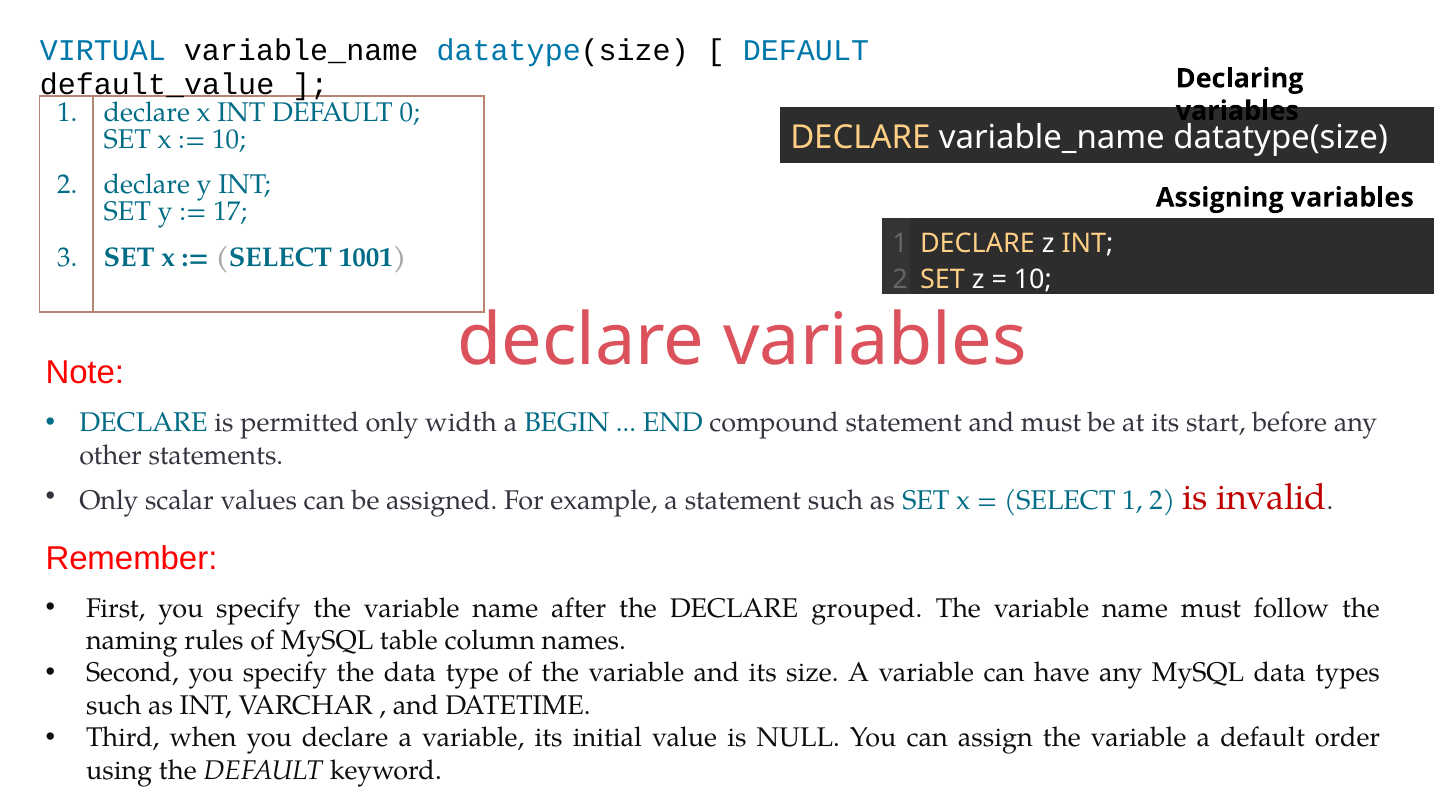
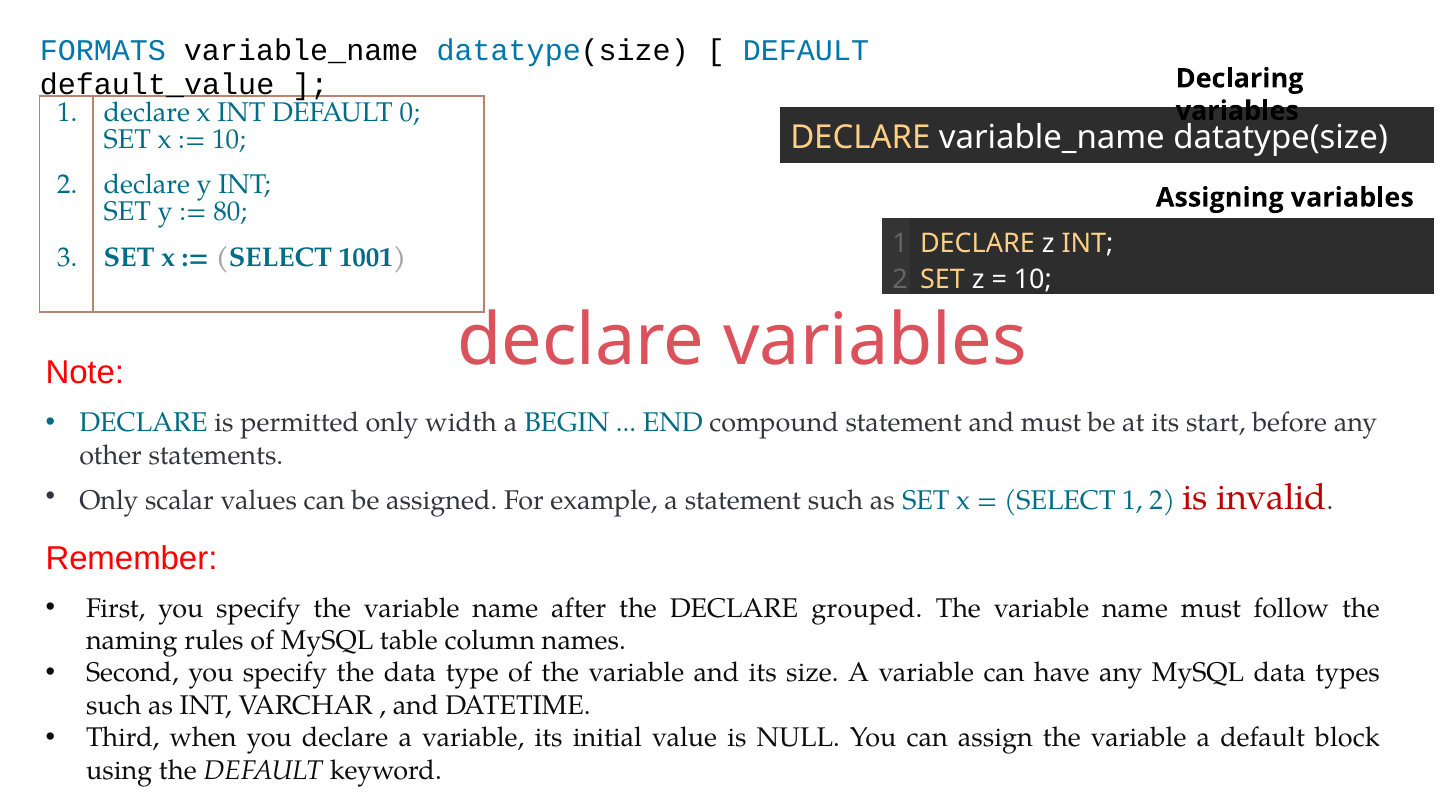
VIRTUAL: VIRTUAL -> FORMATS
17: 17 -> 80
order: order -> block
